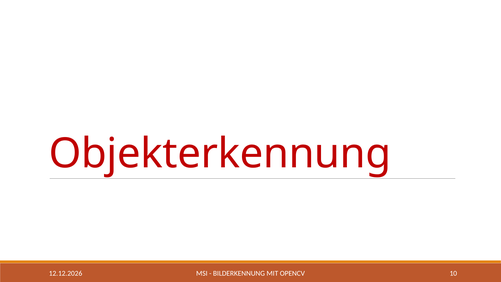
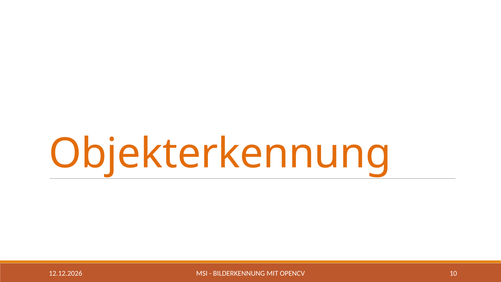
Objekterkennung colour: red -> orange
